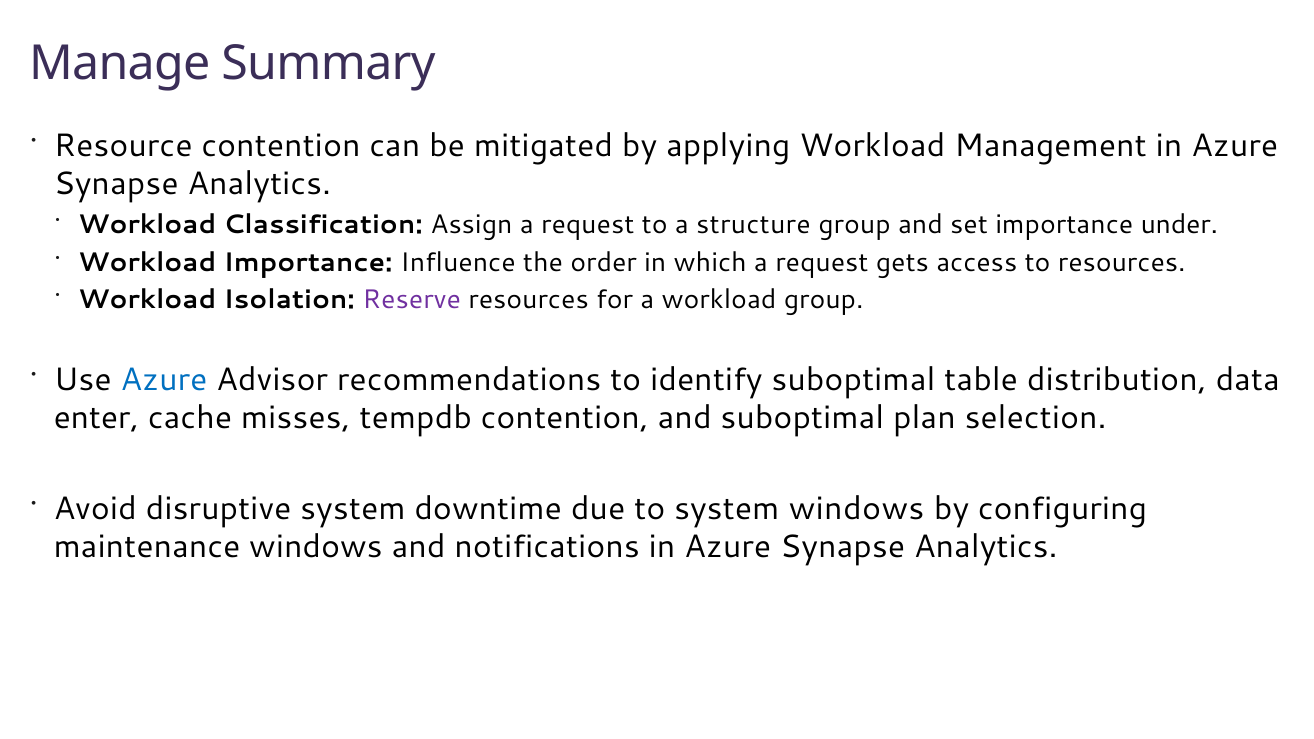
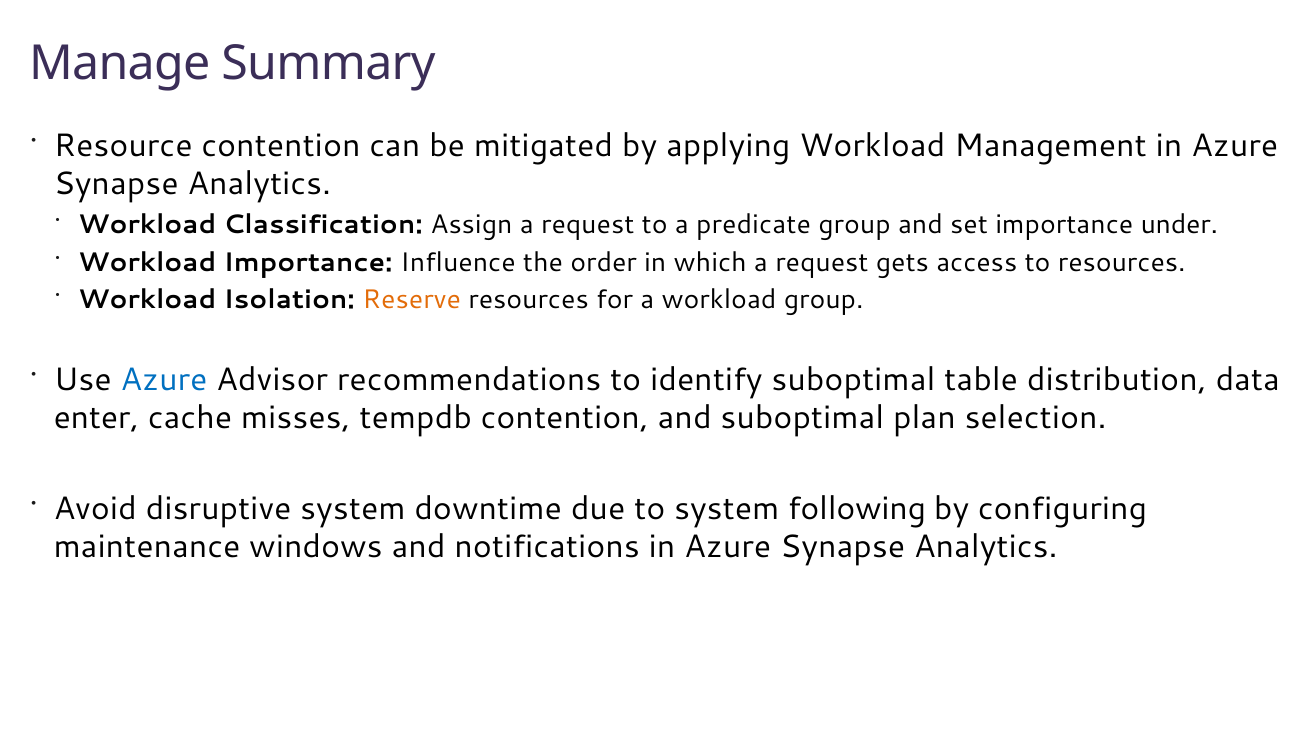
structure: structure -> predicate
Reserve colour: purple -> orange
system windows: windows -> following
